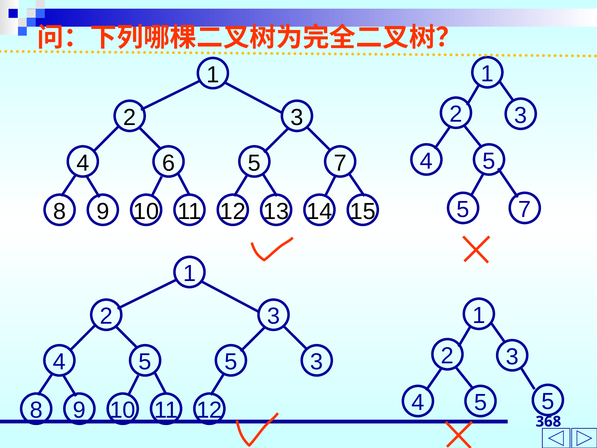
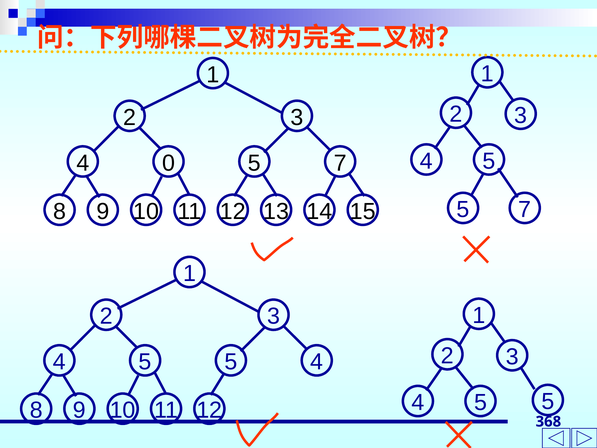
6: 6 -> 0
5 3: 3 -> 4
